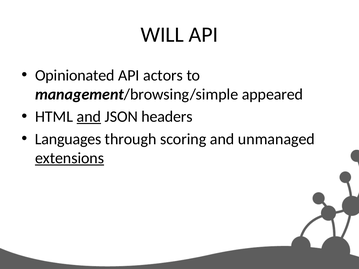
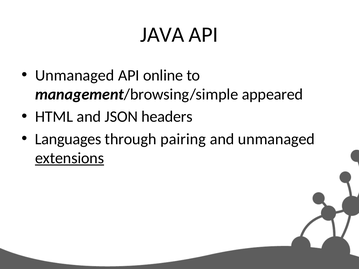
WILL: WILL -> JAVA
Opinionated at (75, 75): Opinionated -> Unmanaged
actors: actors -> online
and at (89, 117) underline: present -> none
scoring: scoring -> pairing
